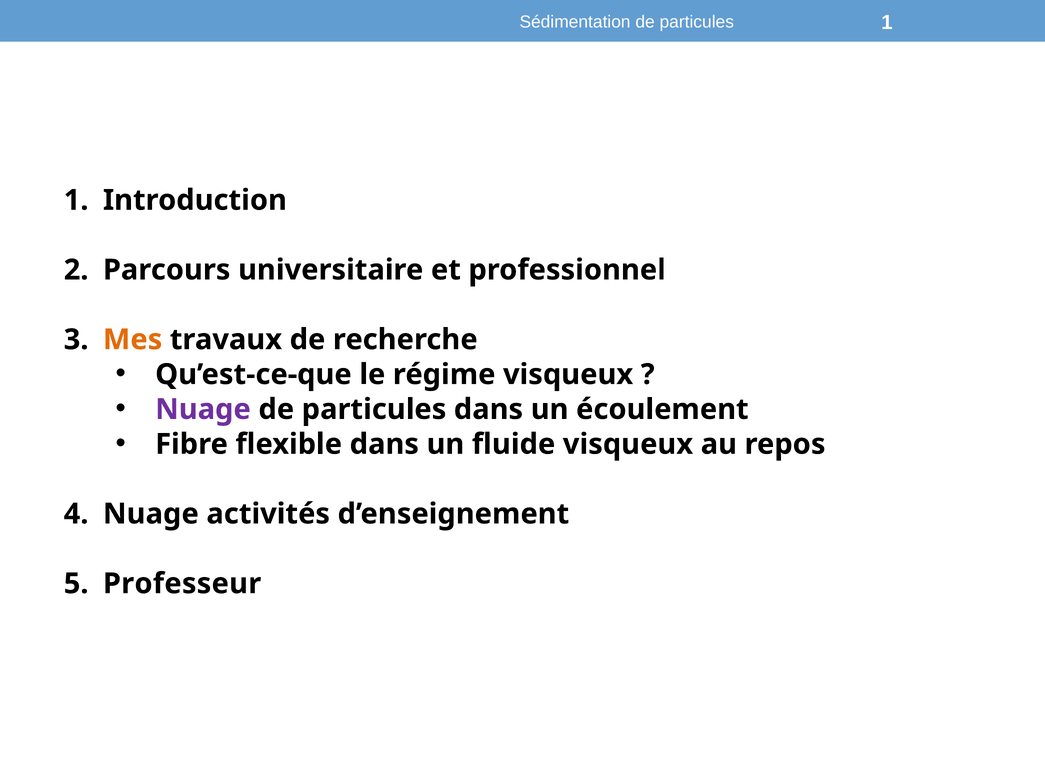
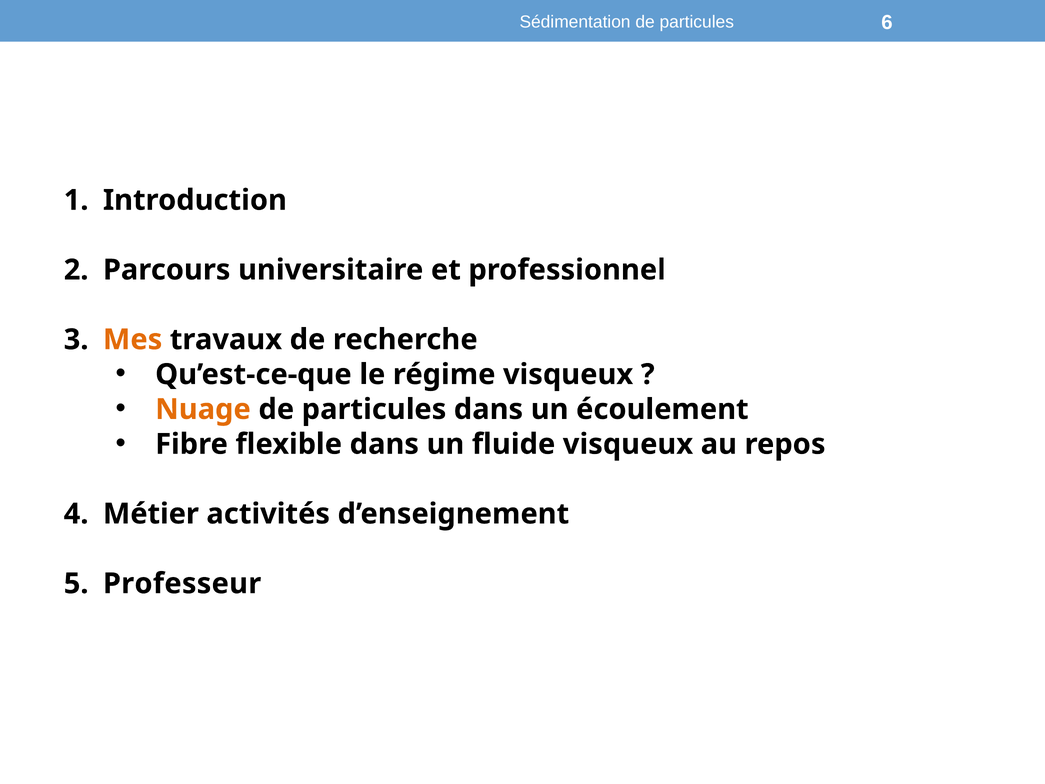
particules 1: 1 -> 6
Nuage at (203, 409) colour: purple -> orange
Nuage at (151, 514): Nuage -> Métier
